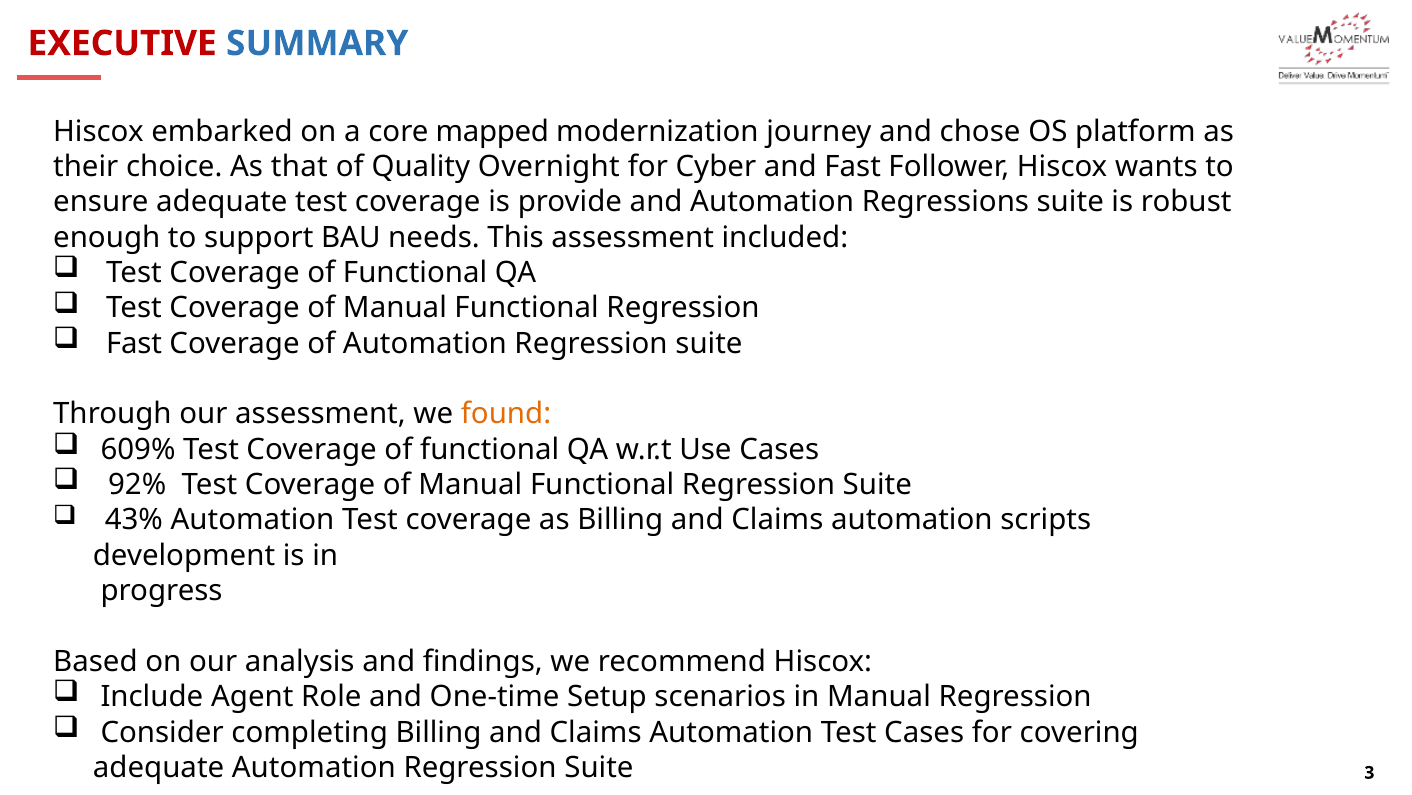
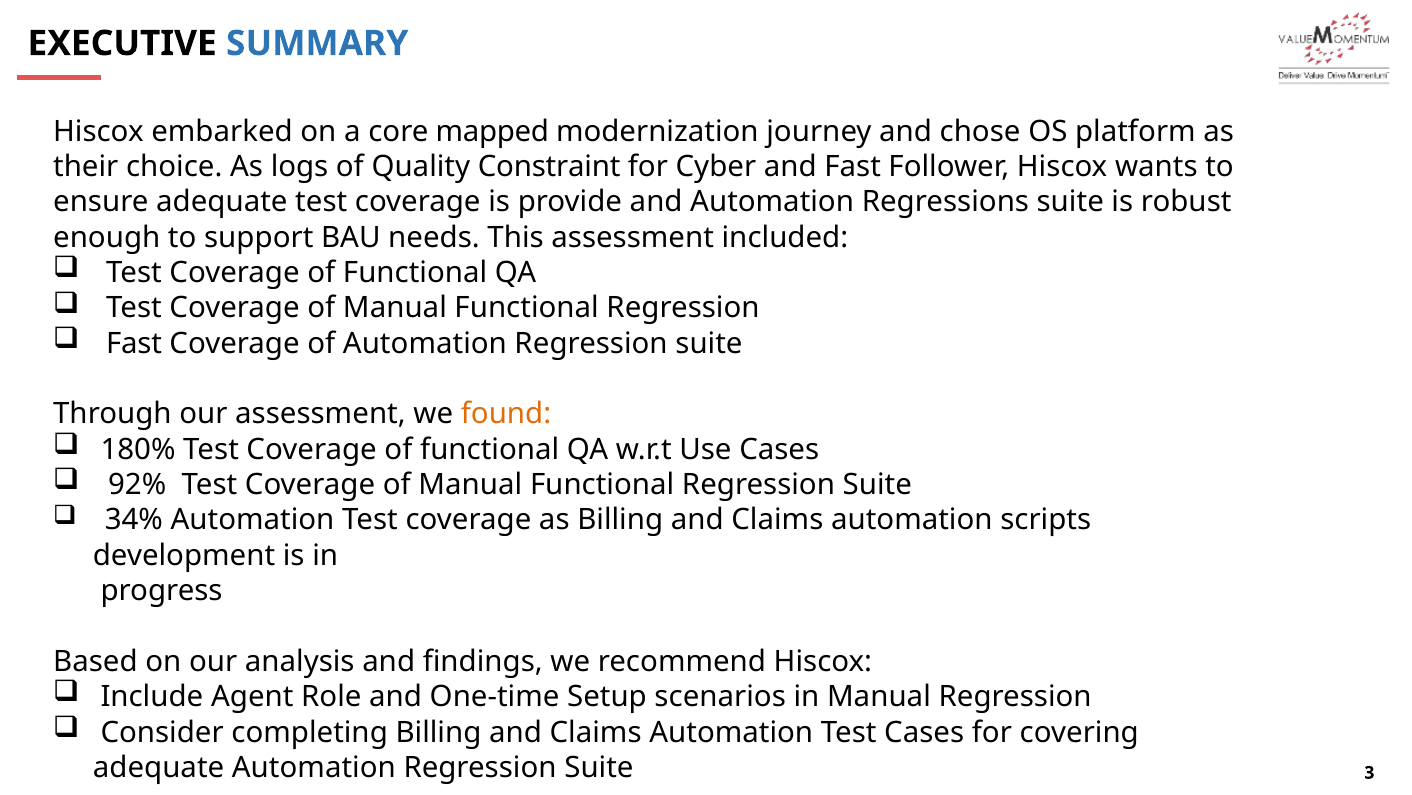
EXECUTIVE colour: red -> black
that: that -> logs
Overnight: Overnight -> Constraint
609%: 609% -> 180%
43%: 43% -> 34%
